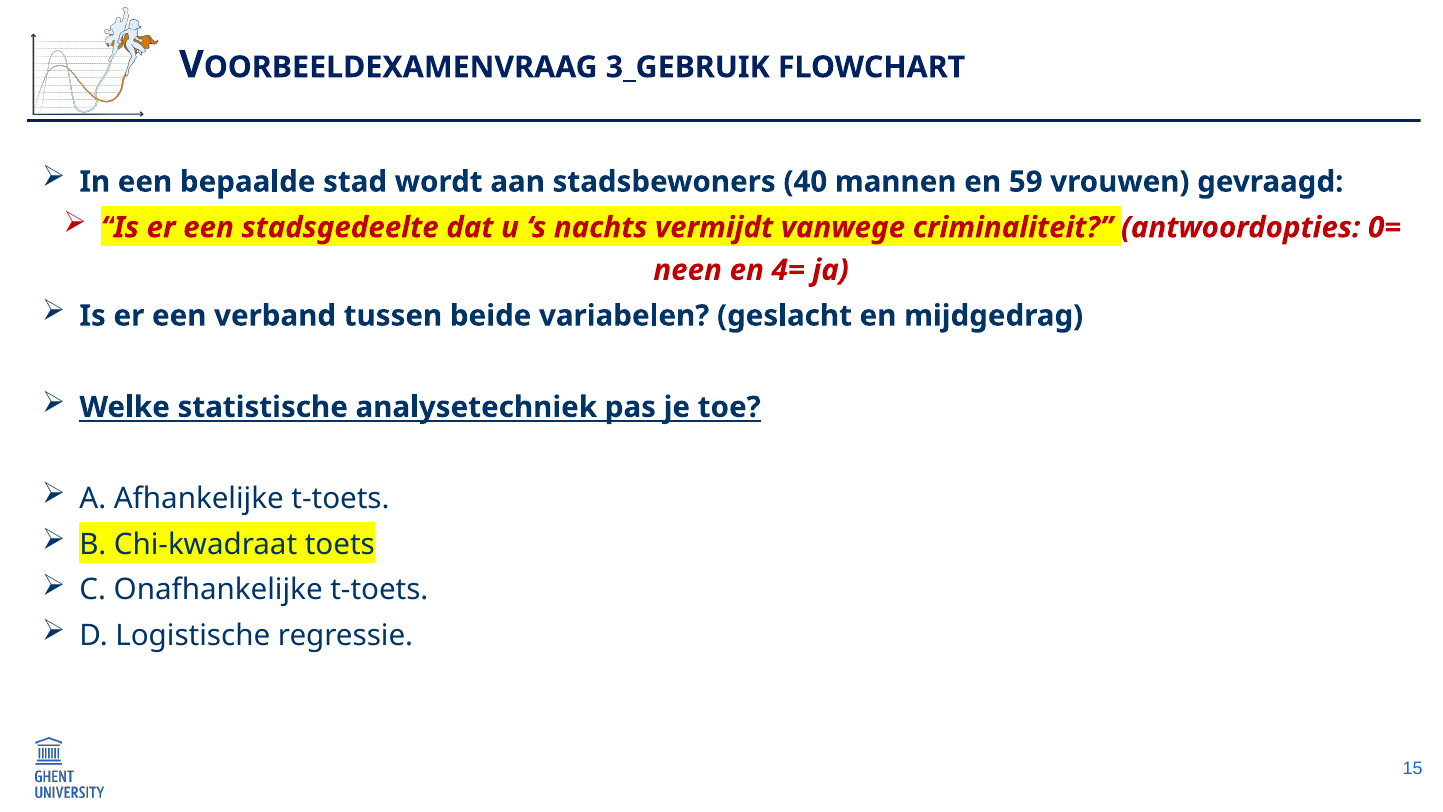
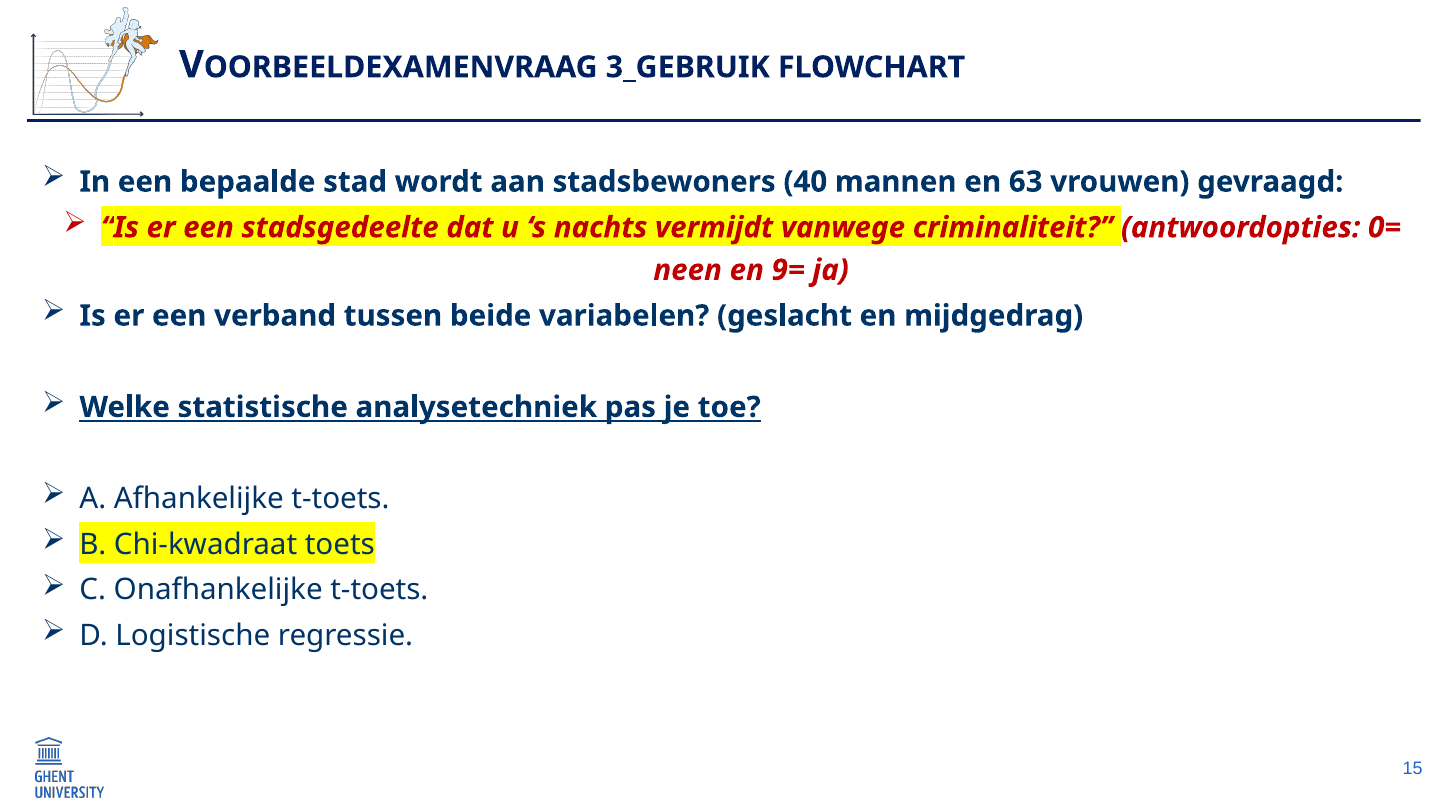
59: 59 -> 63
4=: 4= -> 9=
